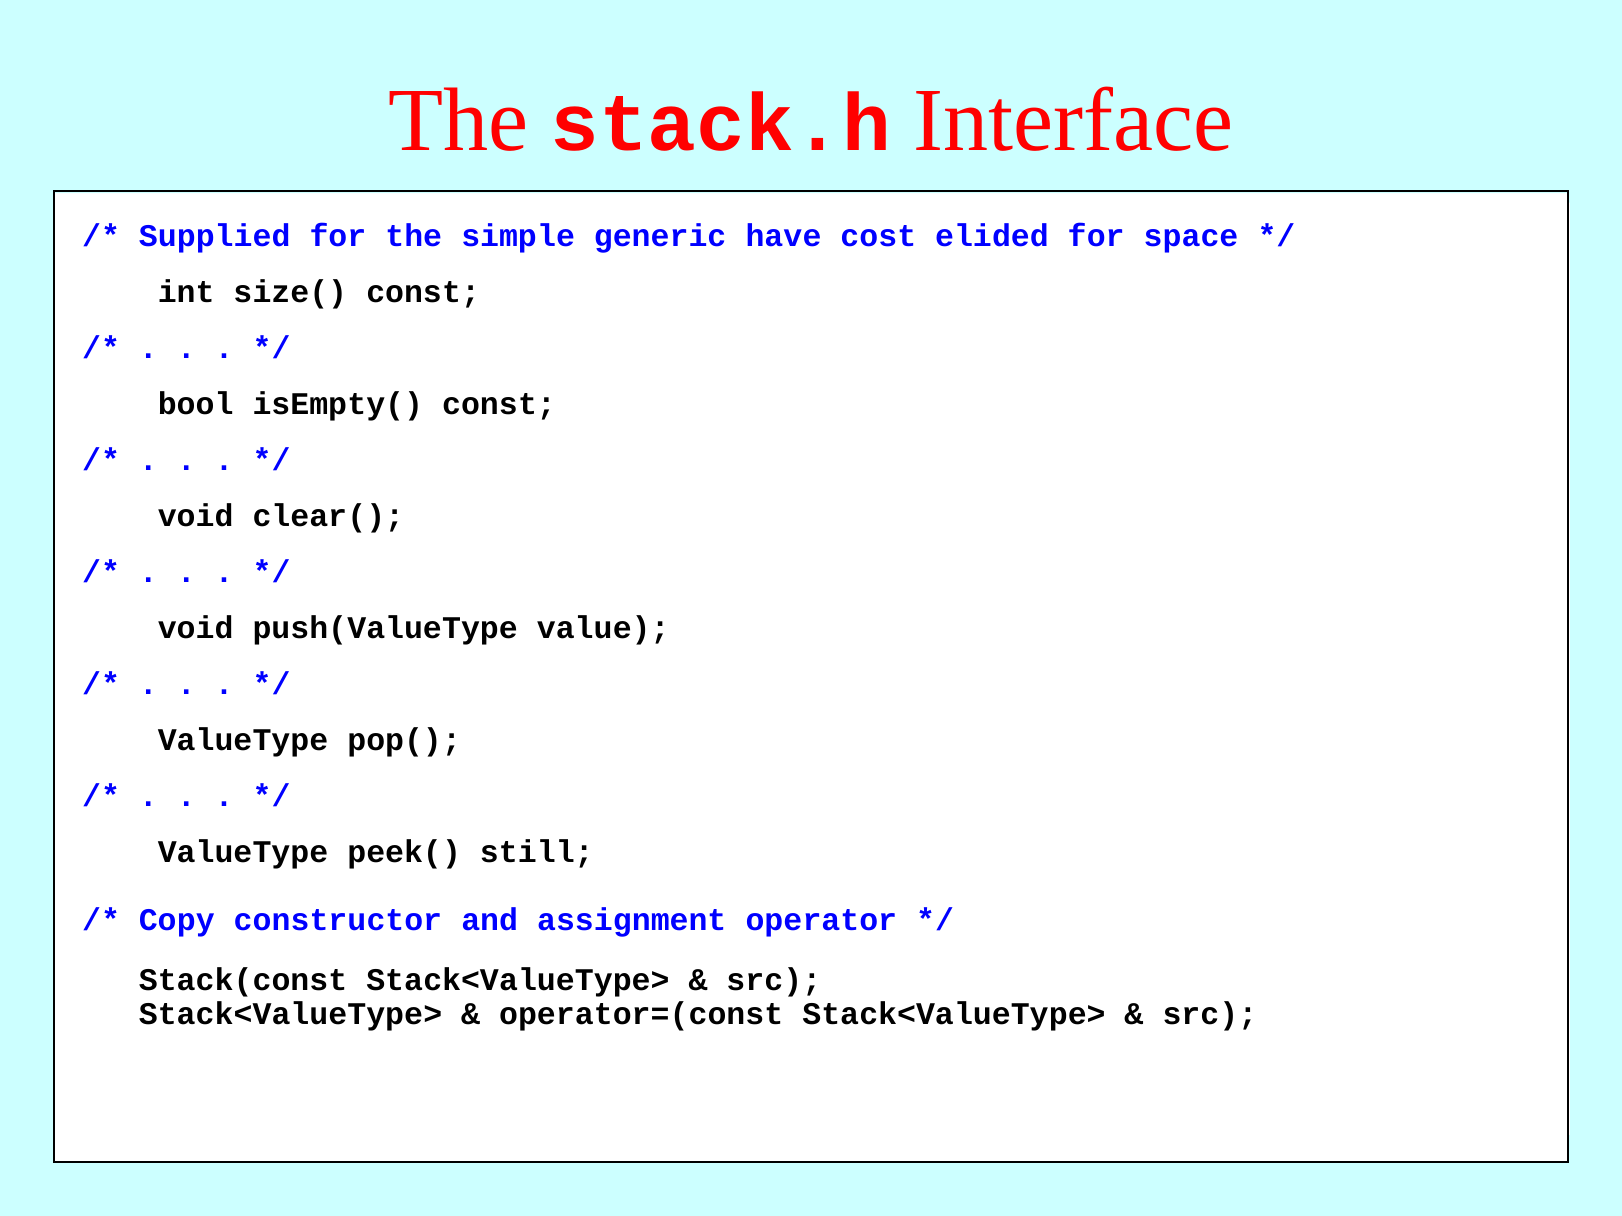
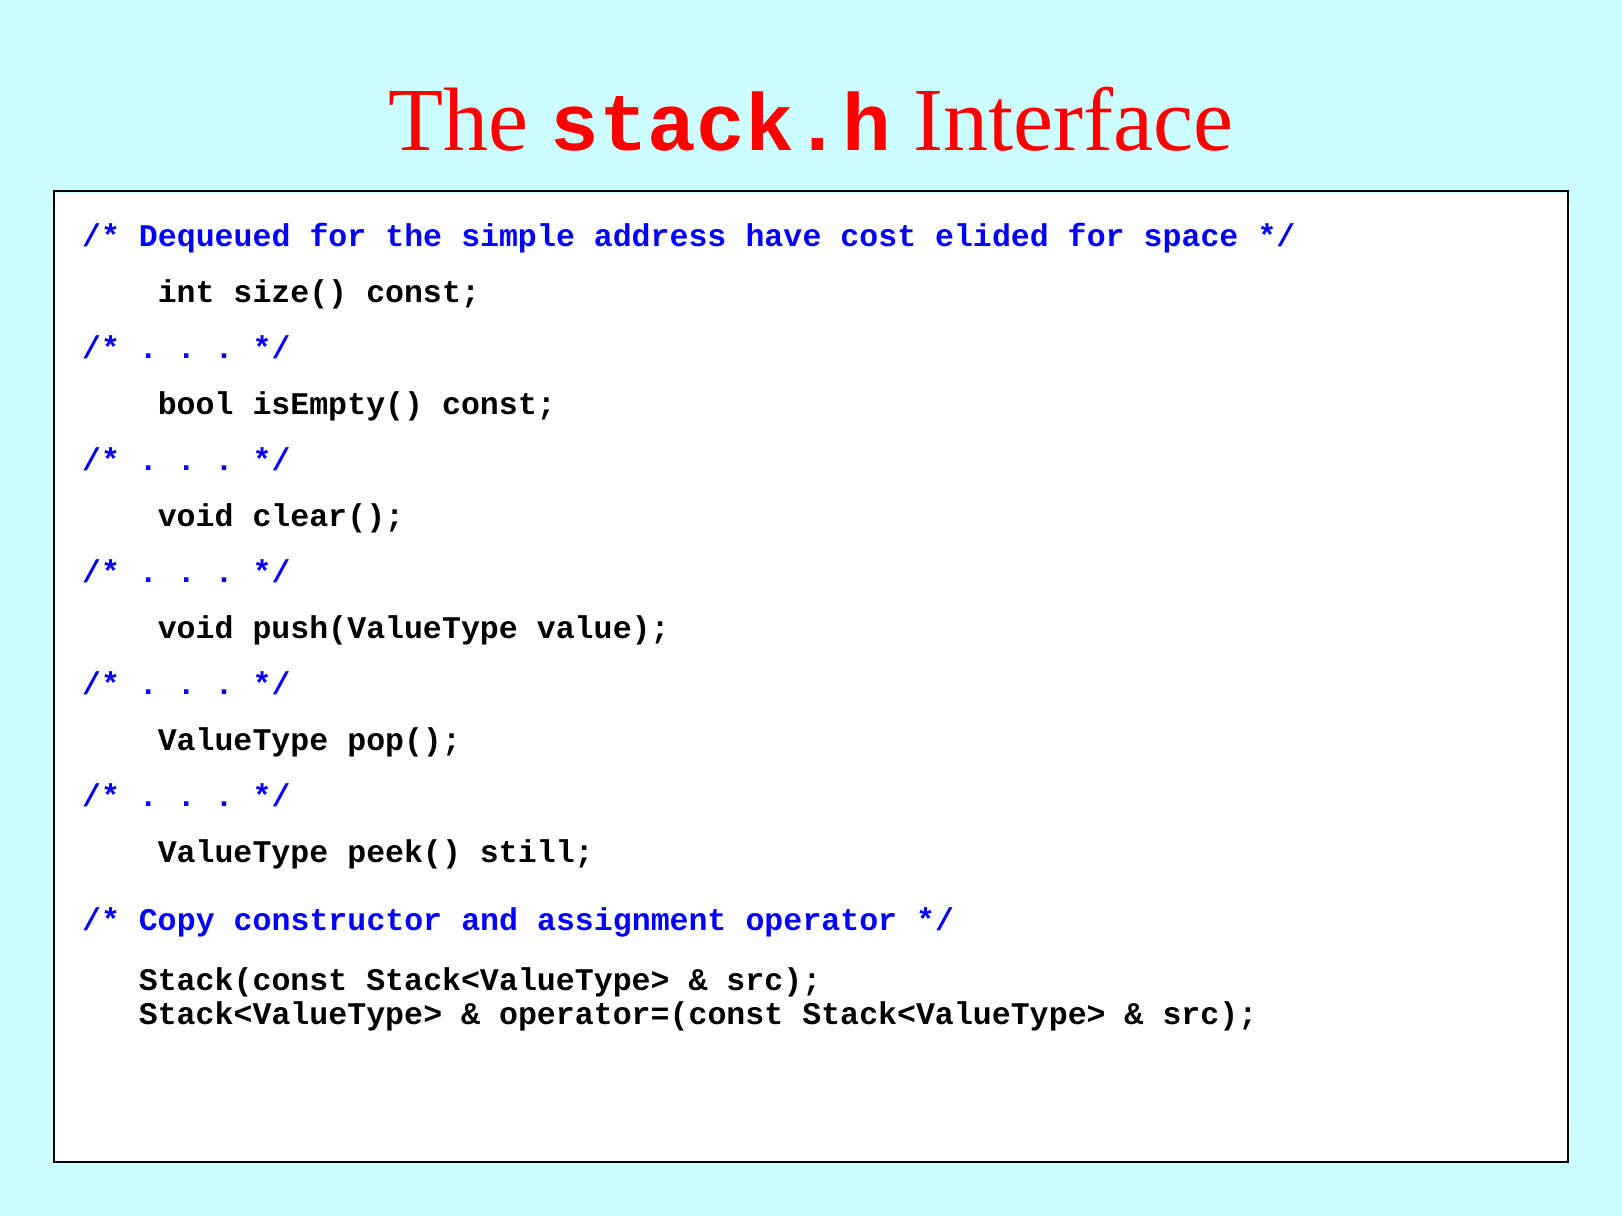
Supplied: Supplied -> Dequeued
generic: generic -> address
